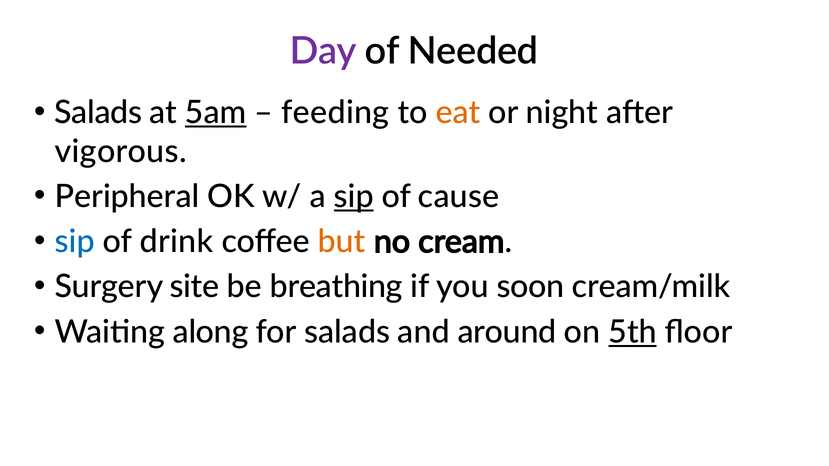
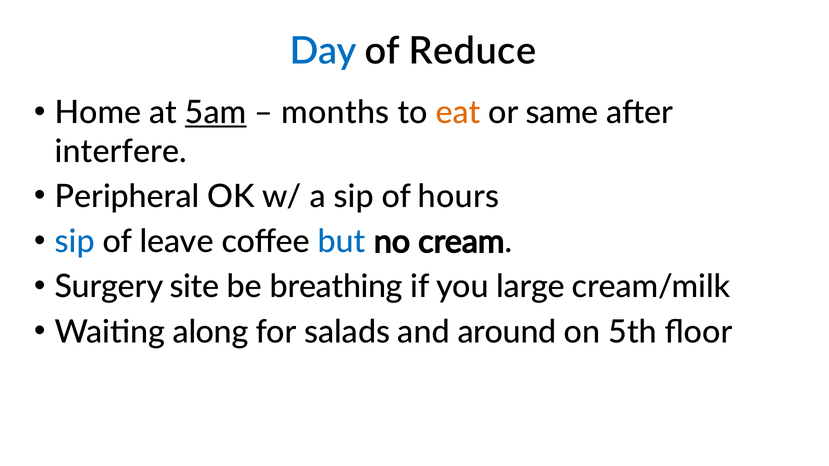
Day colour: purple -> blue
Needed: Needed -> Reduce
Salads at (98, 113): Salads -> Home
feeding: feeding -> months
night: night -> same
vigorous: vigorous -> interfere
sip at (354, 197) underline: present -> none
cause: cause -> hours
drink: drink -> leave
but colour: orange -> blue
soon: soon -> large
5th underline: present -> none
